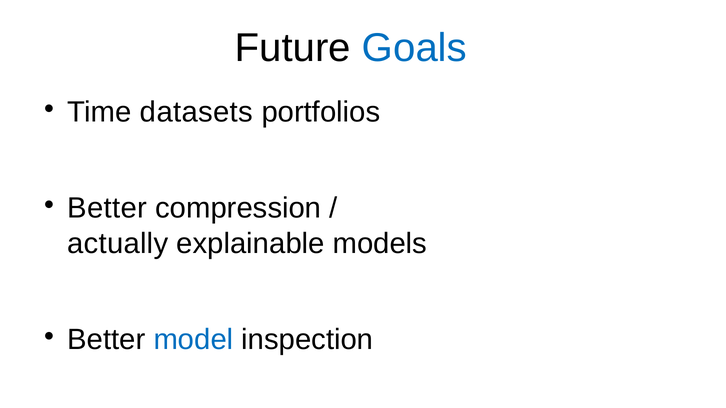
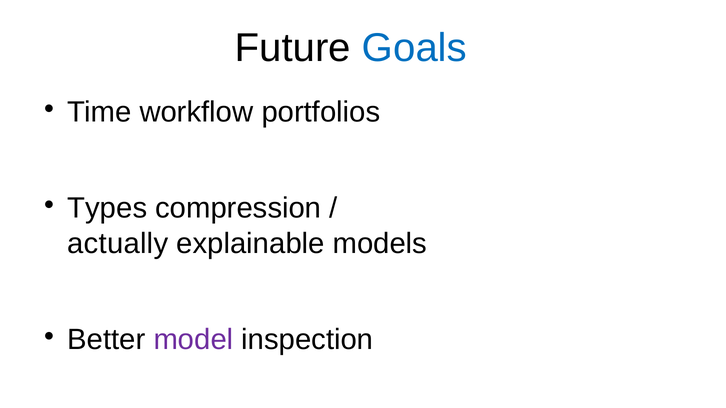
datasets: datasets -> workflow
Better at (107, 208): Better -> Types
model colour: blue -> purple
